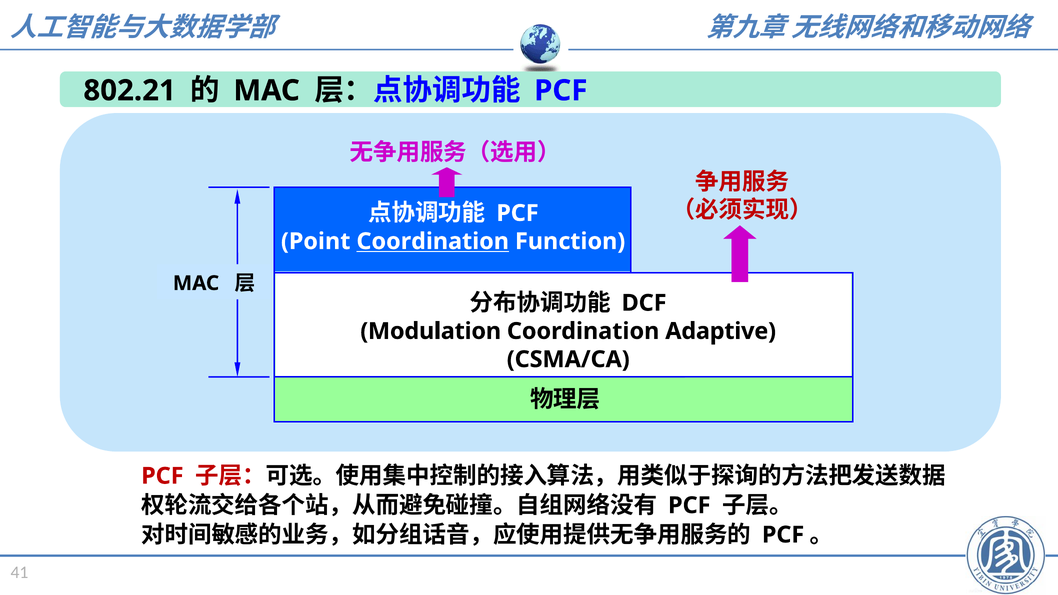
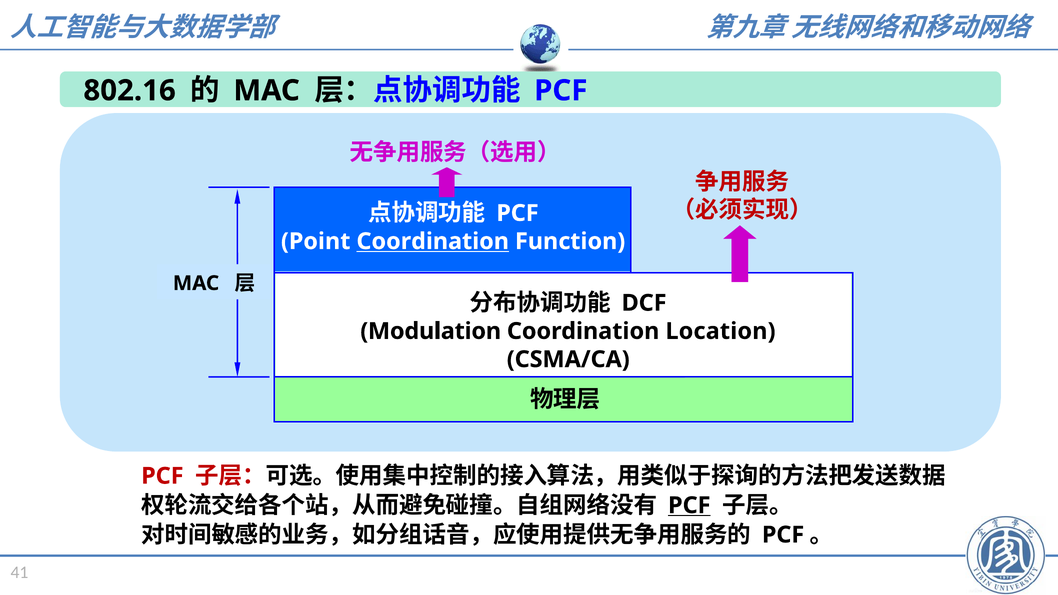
802.21: 802.21 -> 802.16
Adaptive: Adaptive -> Location
PCF at (689, 506) underline: none -> present
